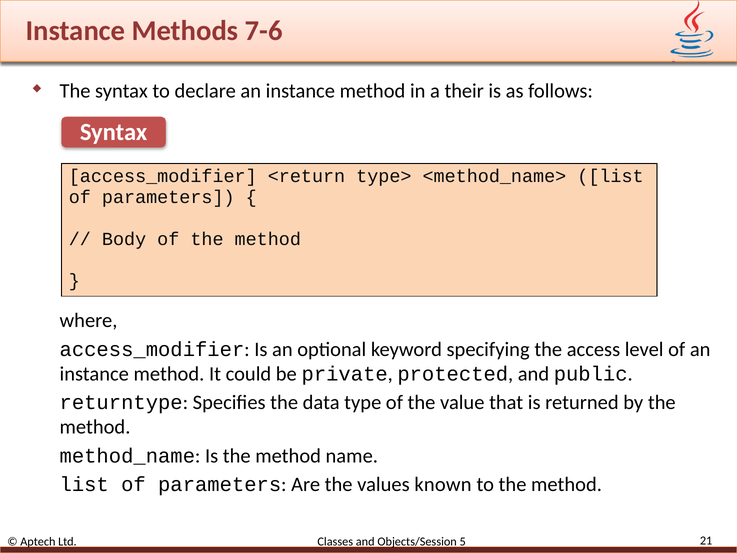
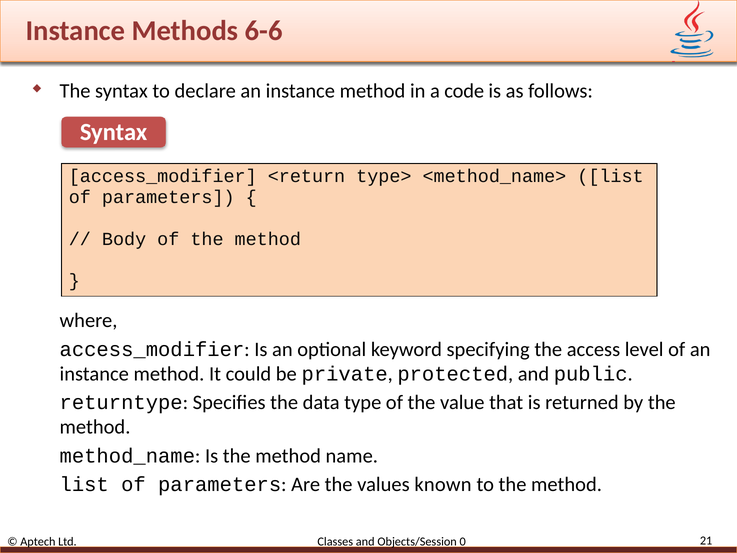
7-6: 7-6 -> 6-6
their: their -> code
5: 5 -> 0
